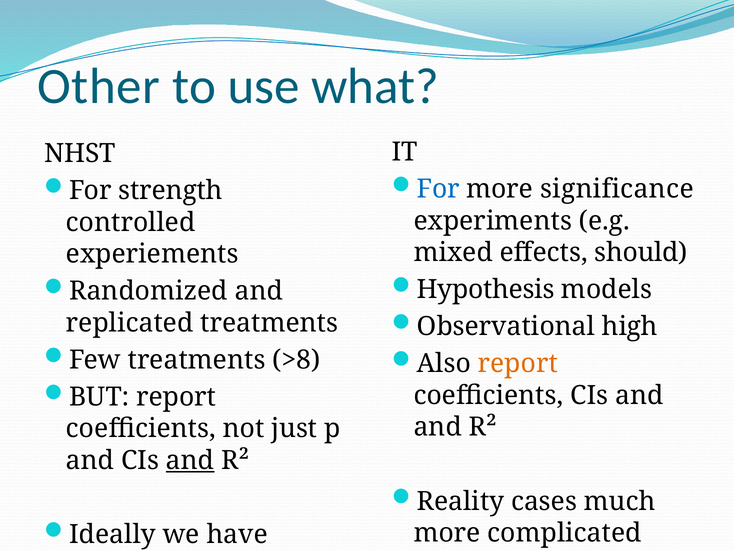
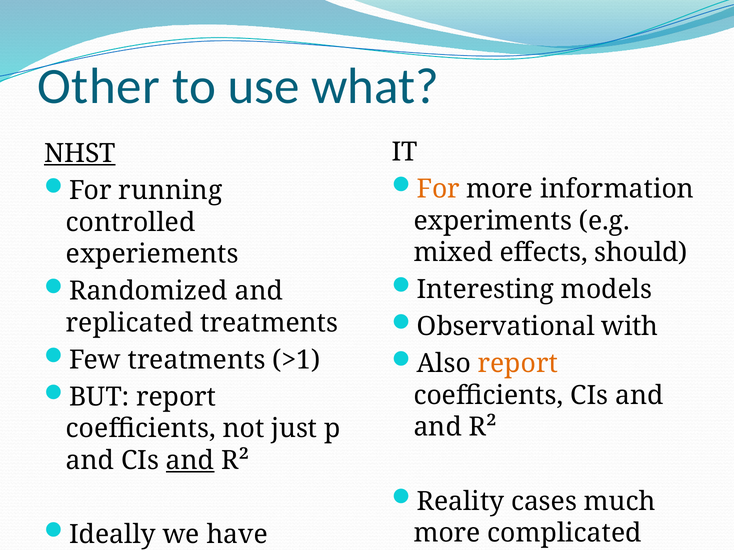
NHST underline: none -> present
For at (438, 189) colour: blue -> orange
significance: significance -> information
strength: strength -> running
Hypothesis: Hypothesis -> Interesting
high: high -> with
>8: >8 -> >1
